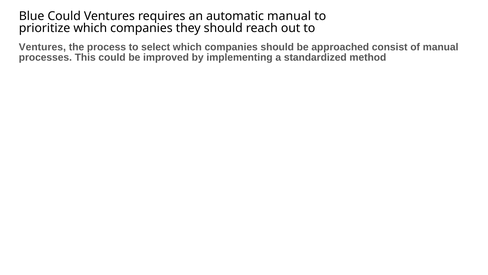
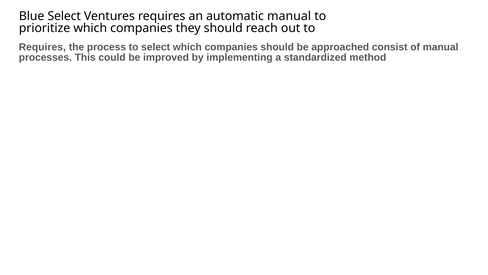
Blue Could: Could -> Select
Ventures at (42, 47): Ventures -> Requires
